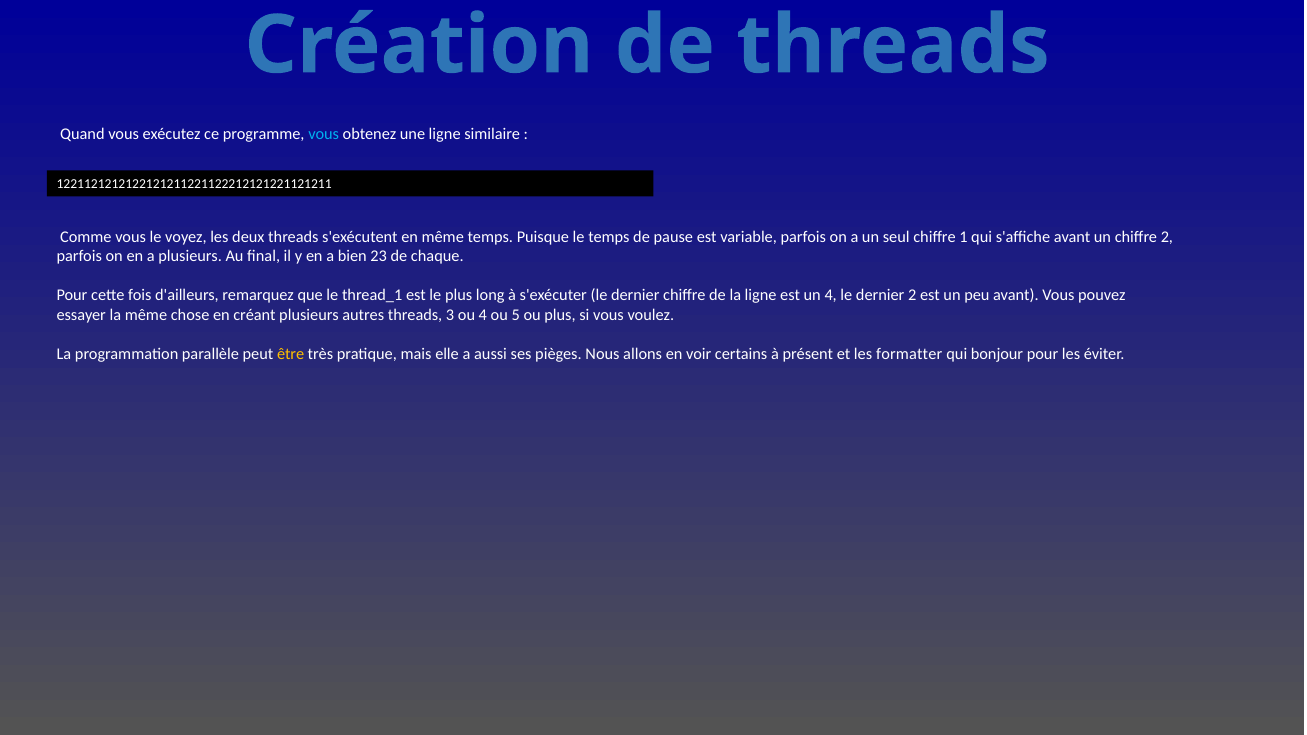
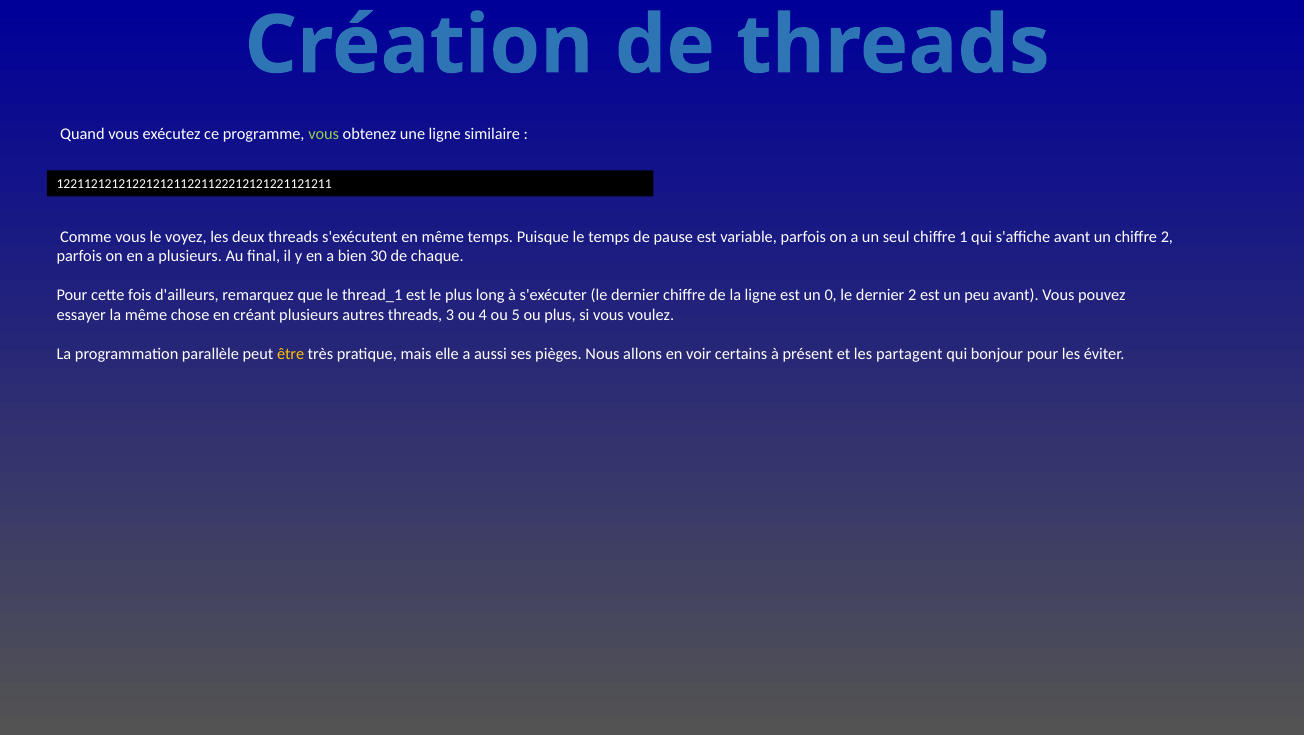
vous at (324, 134) colour: light blue -> light green
23: 23 -> 30
un 4: 4 -> 0
formatter: formatter -> partagent
